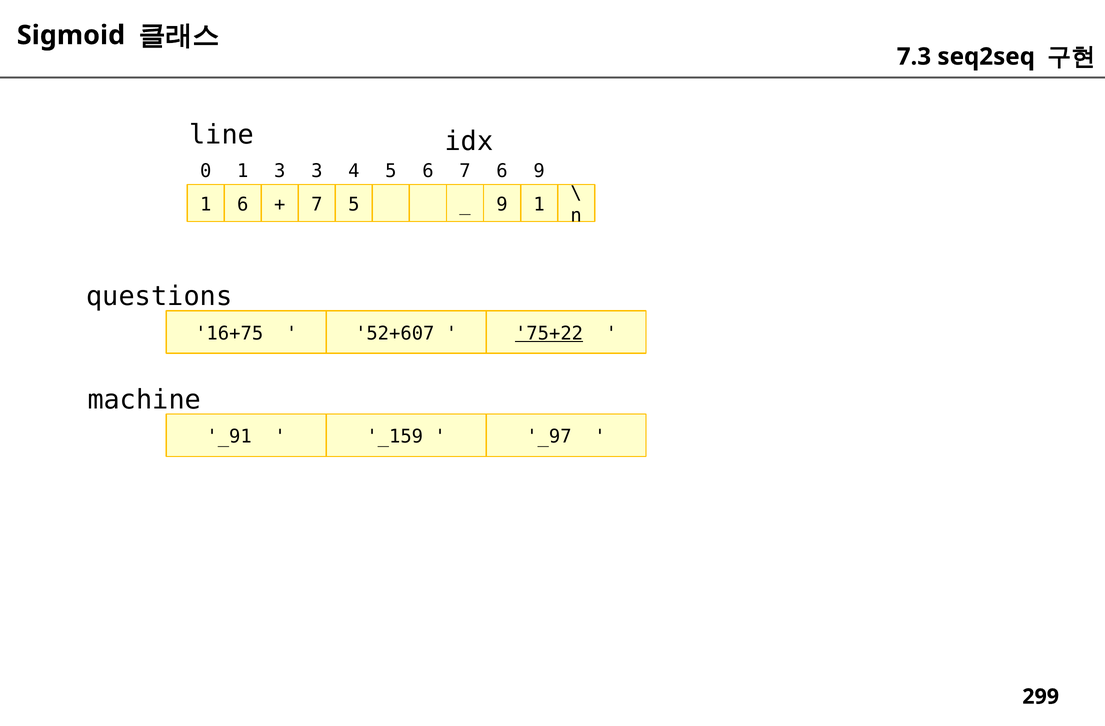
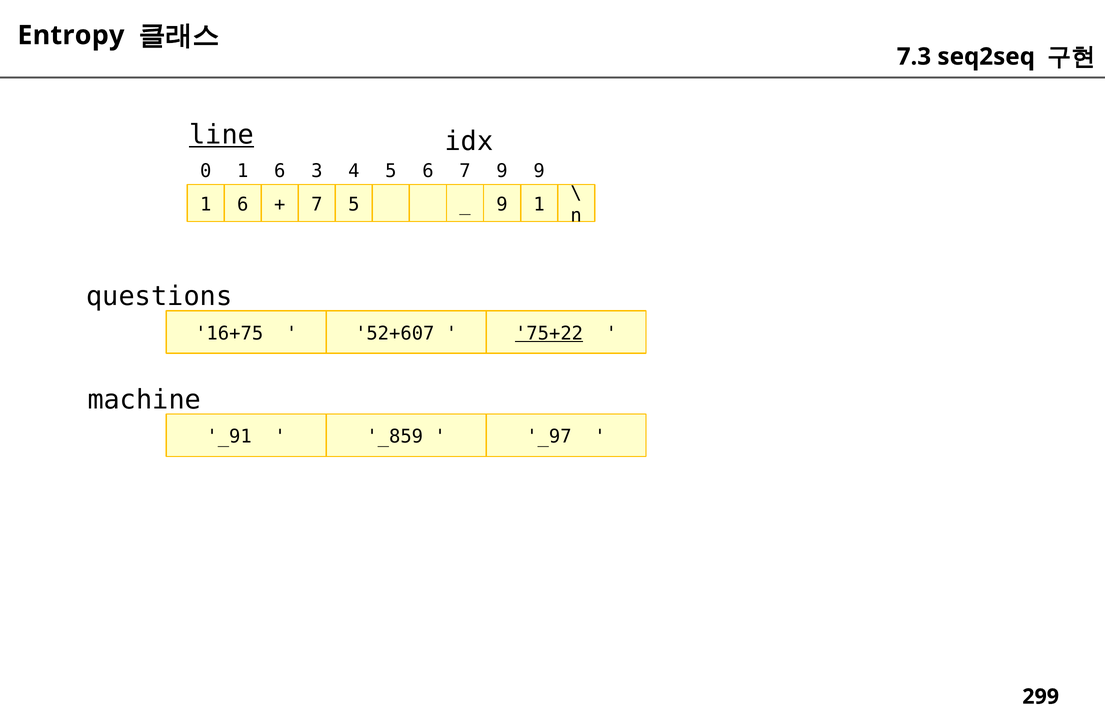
Sigmoid: Sigmoid -> Entropy
line underline: none -> present
0 1 3: 3 -> 6
7 6: 6 -> 9
_159: _159 -> _859
